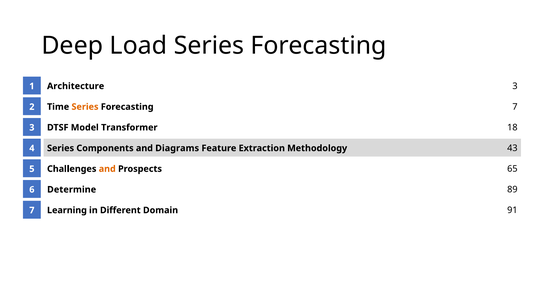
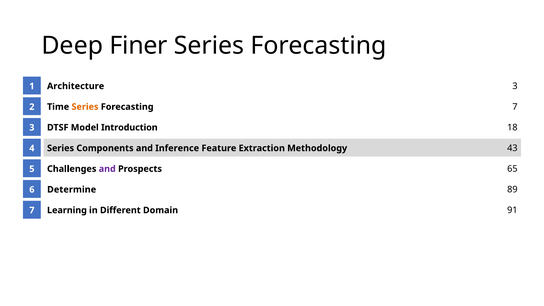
Load: Load -> Finer
Transformer: Transformer -> Introduction
Diagrams: Diagrams -> Inference
and at (107, 169) colour: orange -> purple
